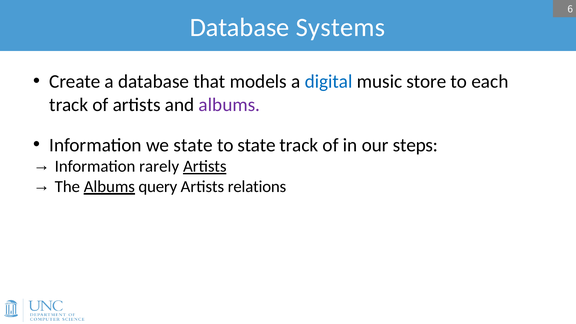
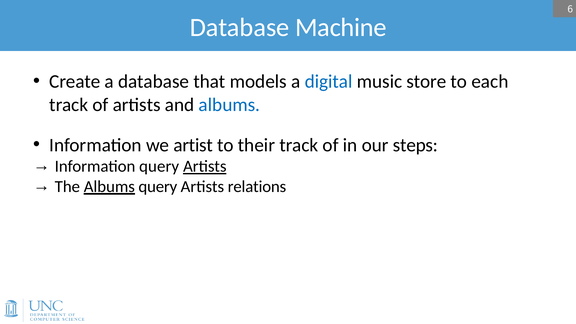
Systems: Systems -> Machine
albums at (229, 105) colour: purple -> blue
we state: state -> artist
to state: state -> their
Information rarely: rarely -> query
